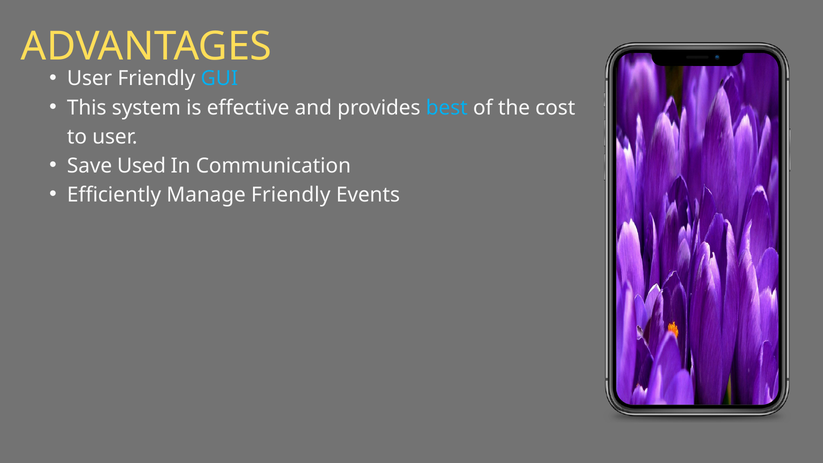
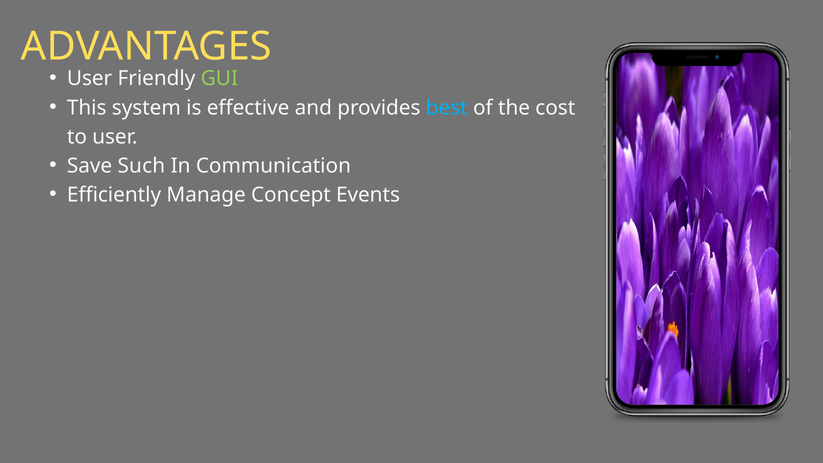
GUI colour: light blue -> light green
Used: Used -> Such
Manage Friendly: Friendly -> Concept
